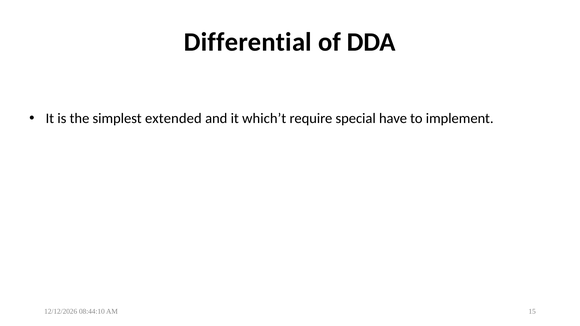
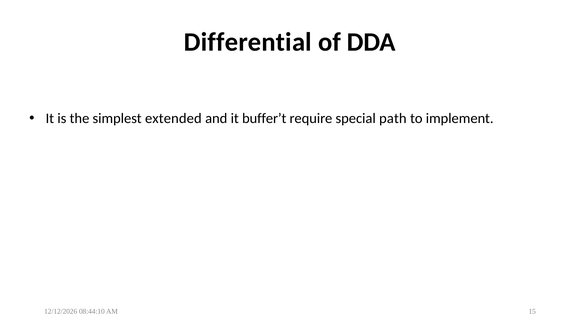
which’t: which’t -> buffer’t
have: have -> path
